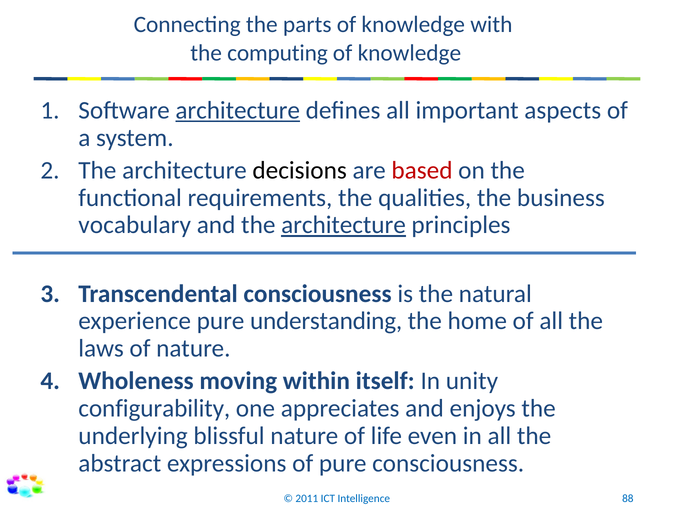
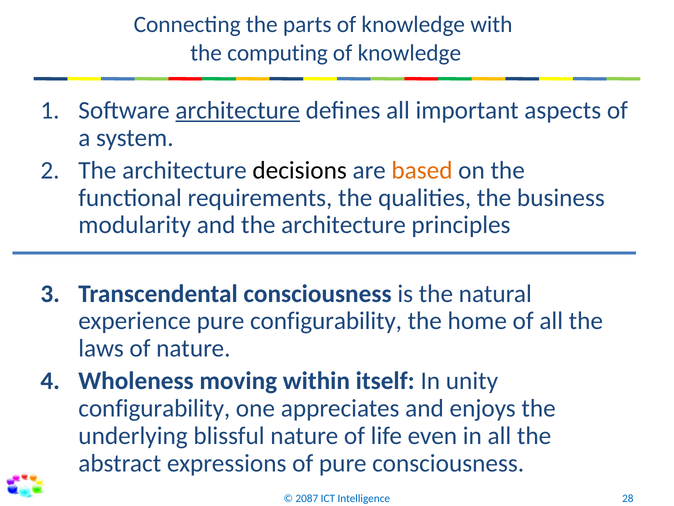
based colour: red -> orange
vocabulary: vocabulary -> modularity
architecture at (344, 225) underline: present -> none
pure understanding: understanding -> configurability
2011: 2011 -> 2087
88: 88 -> 28
